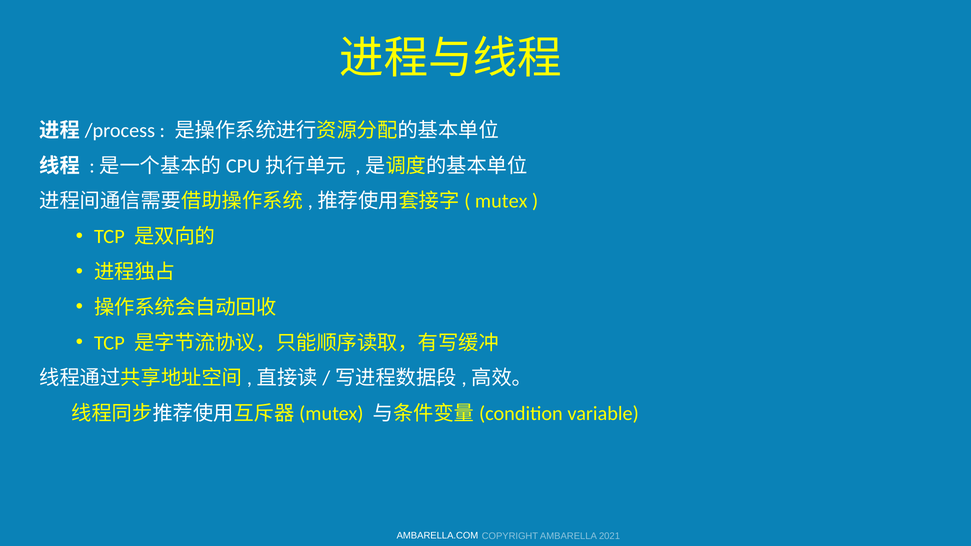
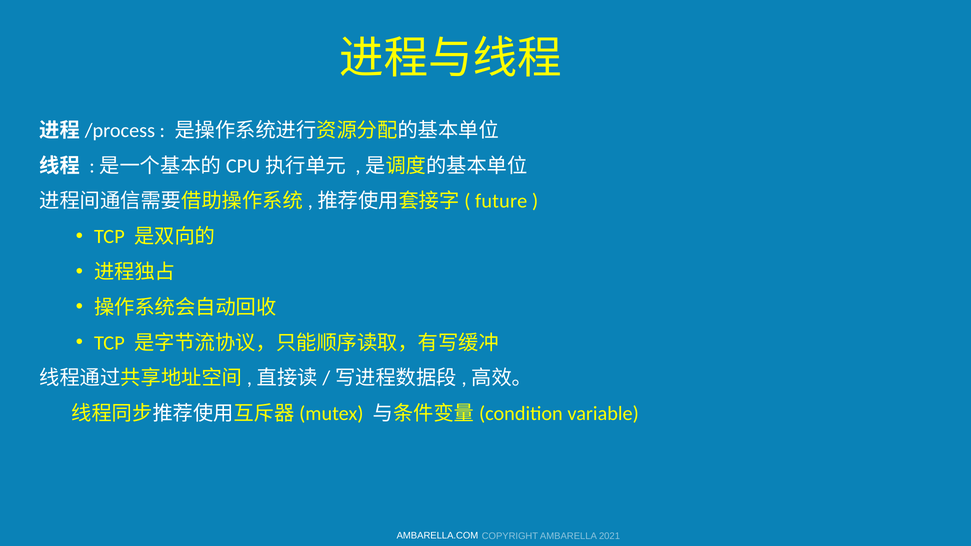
mutex: mutex -> future
